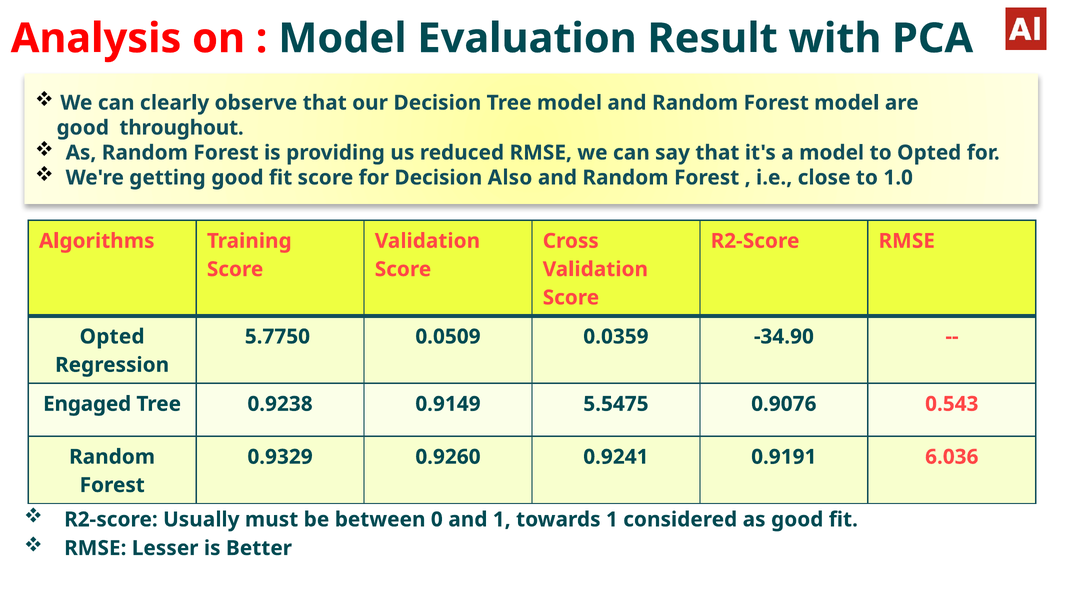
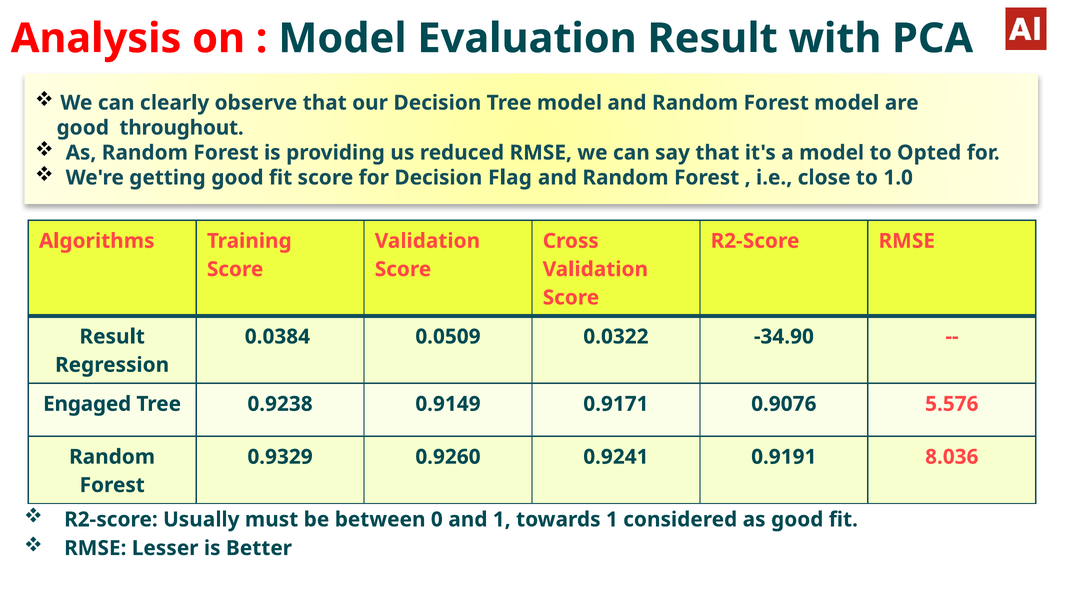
Also: Also -> Flag
Opted at (112, 337): Opted -> Result
5.7750: 5.7750 -> 0.0384
0.0359: 0.0359 -> 0.0322
5.5475: 5.5475 -> 0.9171
0.543: 0.543 -> 5.576
6.036: 6.036 -> 8.036
